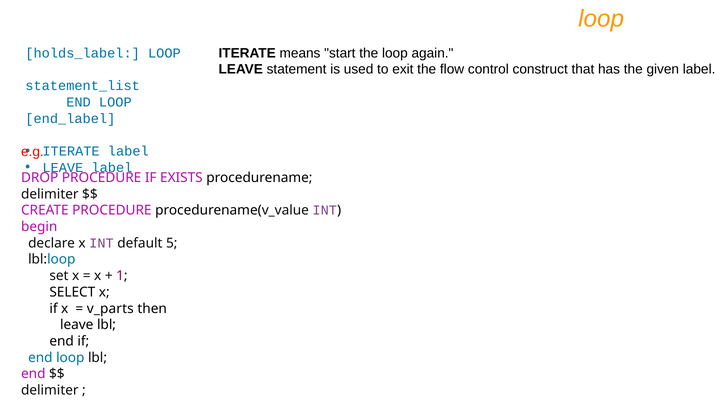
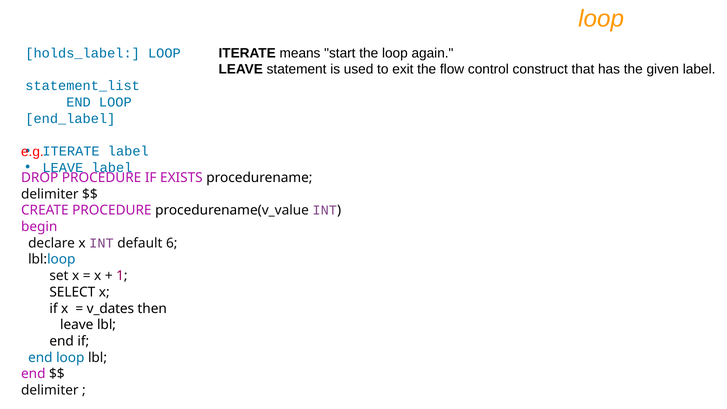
5: 5 -> 6
v_parts: v_parts -> v_dates
